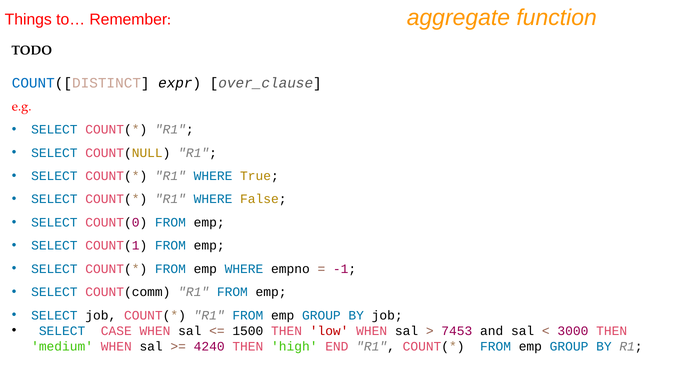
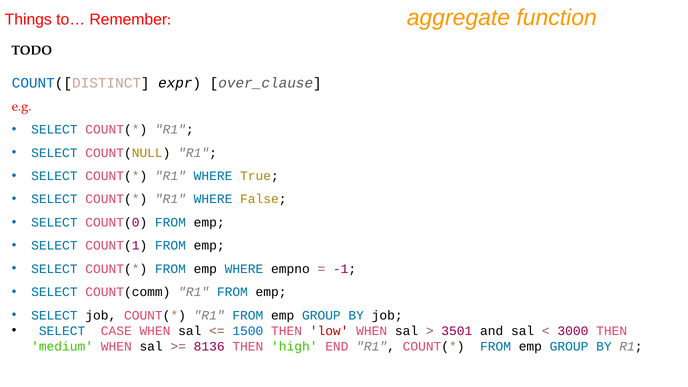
1500 colour: black -> blue
7453: 7453 -> 3501
4240: 4240 -> 8136
